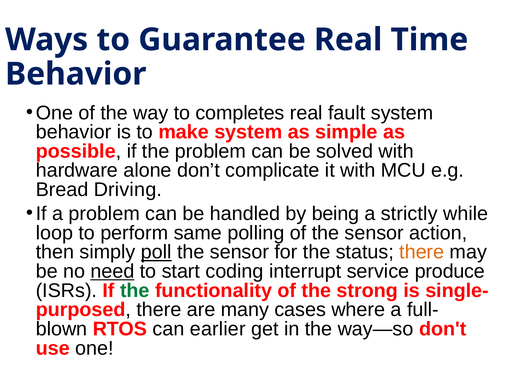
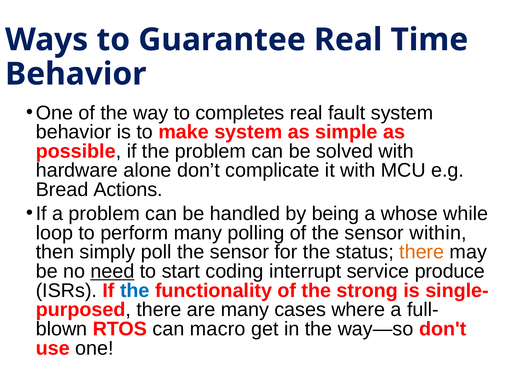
Driving: Driving -> Actions
strictly: strictly -> whose
perform same: same -> many
action: action -> within
poll underline: present -> none
the at (135, 291) colour: green -> blue
earlier: earlier -> macro
